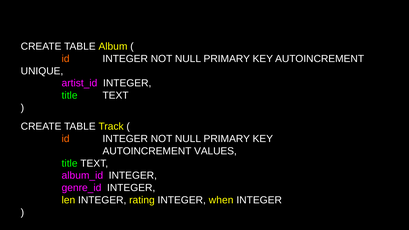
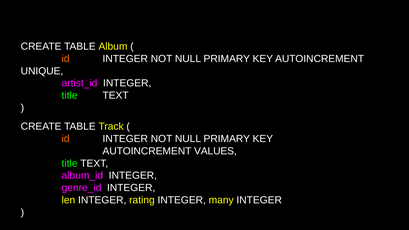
when: when -> many
